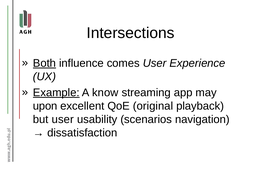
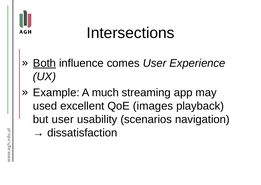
Example underline: present -> none
know: know -> much
upon: upon -> used
original: original -> images
